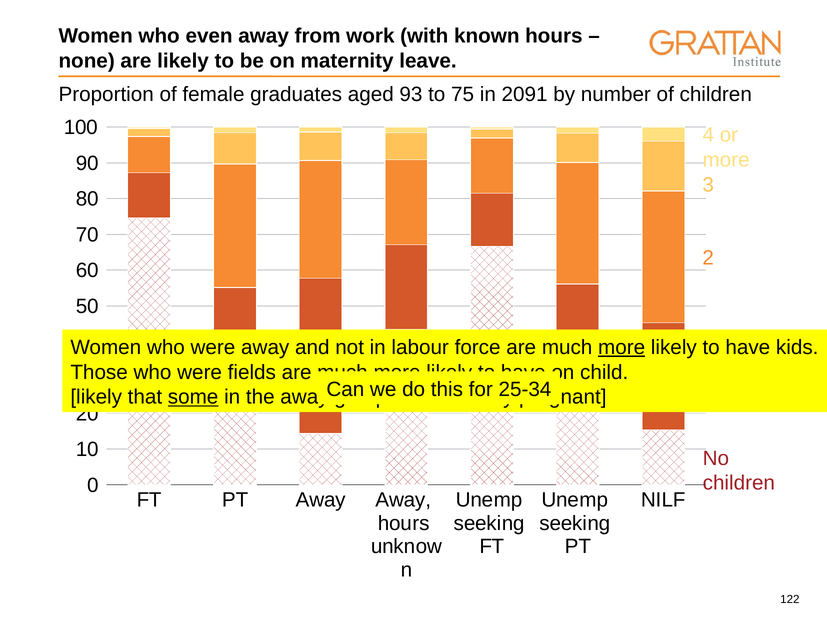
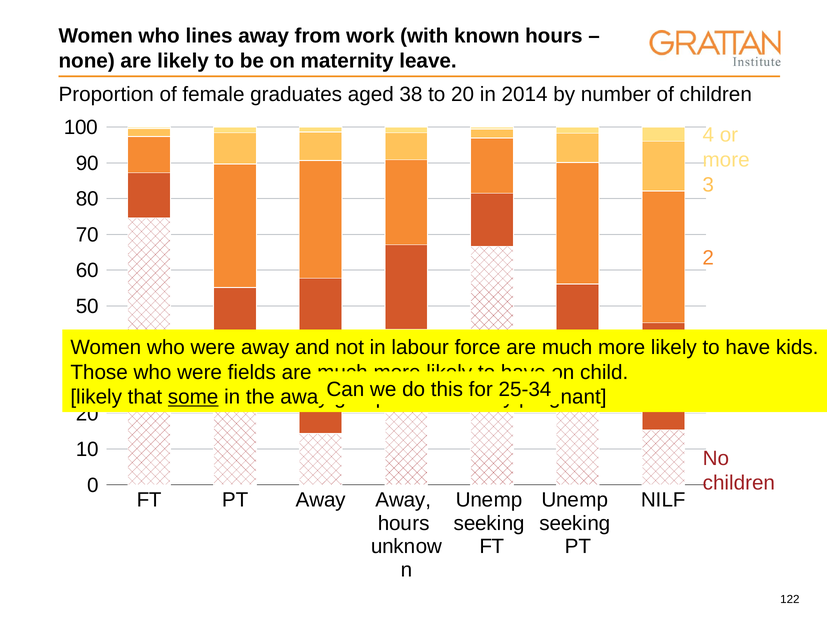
even: even -> lines
93: 93 -> 38
to 75: 75 -> 20
2091: 2091 -> 2014
more at (622, 348) underline: present -> none
